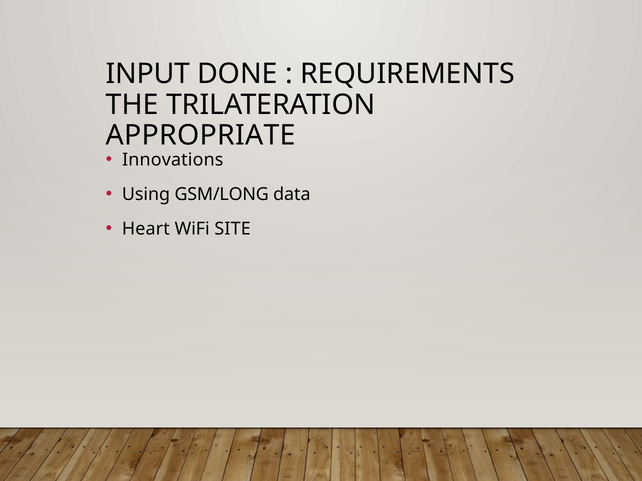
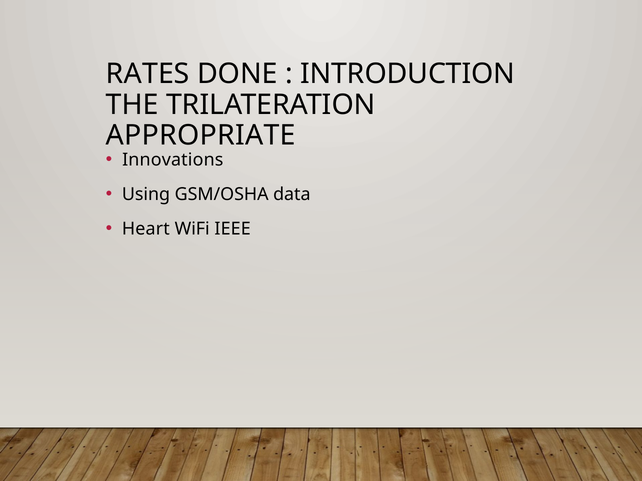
INPUT: INPUT -> RATES
REQUIREMENTS: REQUIREMENTS -> INTRODUCTION
GSM/LONG: GSM/LONG -> GSM/OSHA
SITE: SITE -> IEEE
